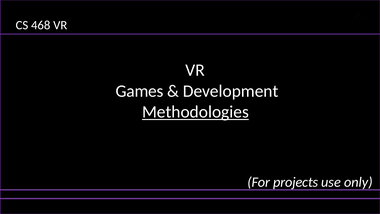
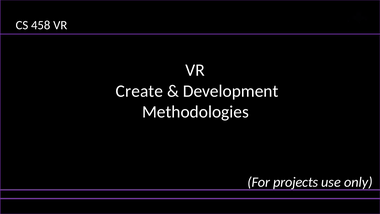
468: 468 -> 458
Games: Games -> Create
Methodologies underline: present -> none
